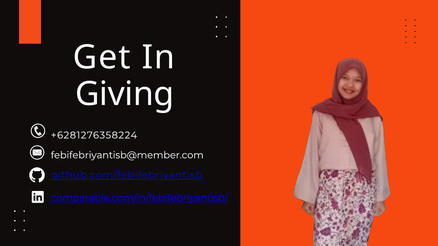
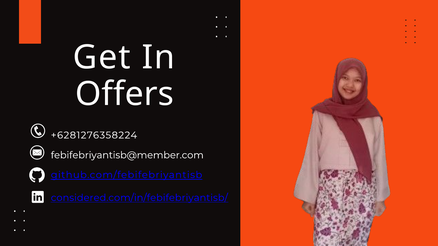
Giving: Giving -> Offers
comparable.com/in/febifebriyantisb/: comparable.com/in/febifebriyantisb/ -> considered.com/in/febifebriyantisb/
